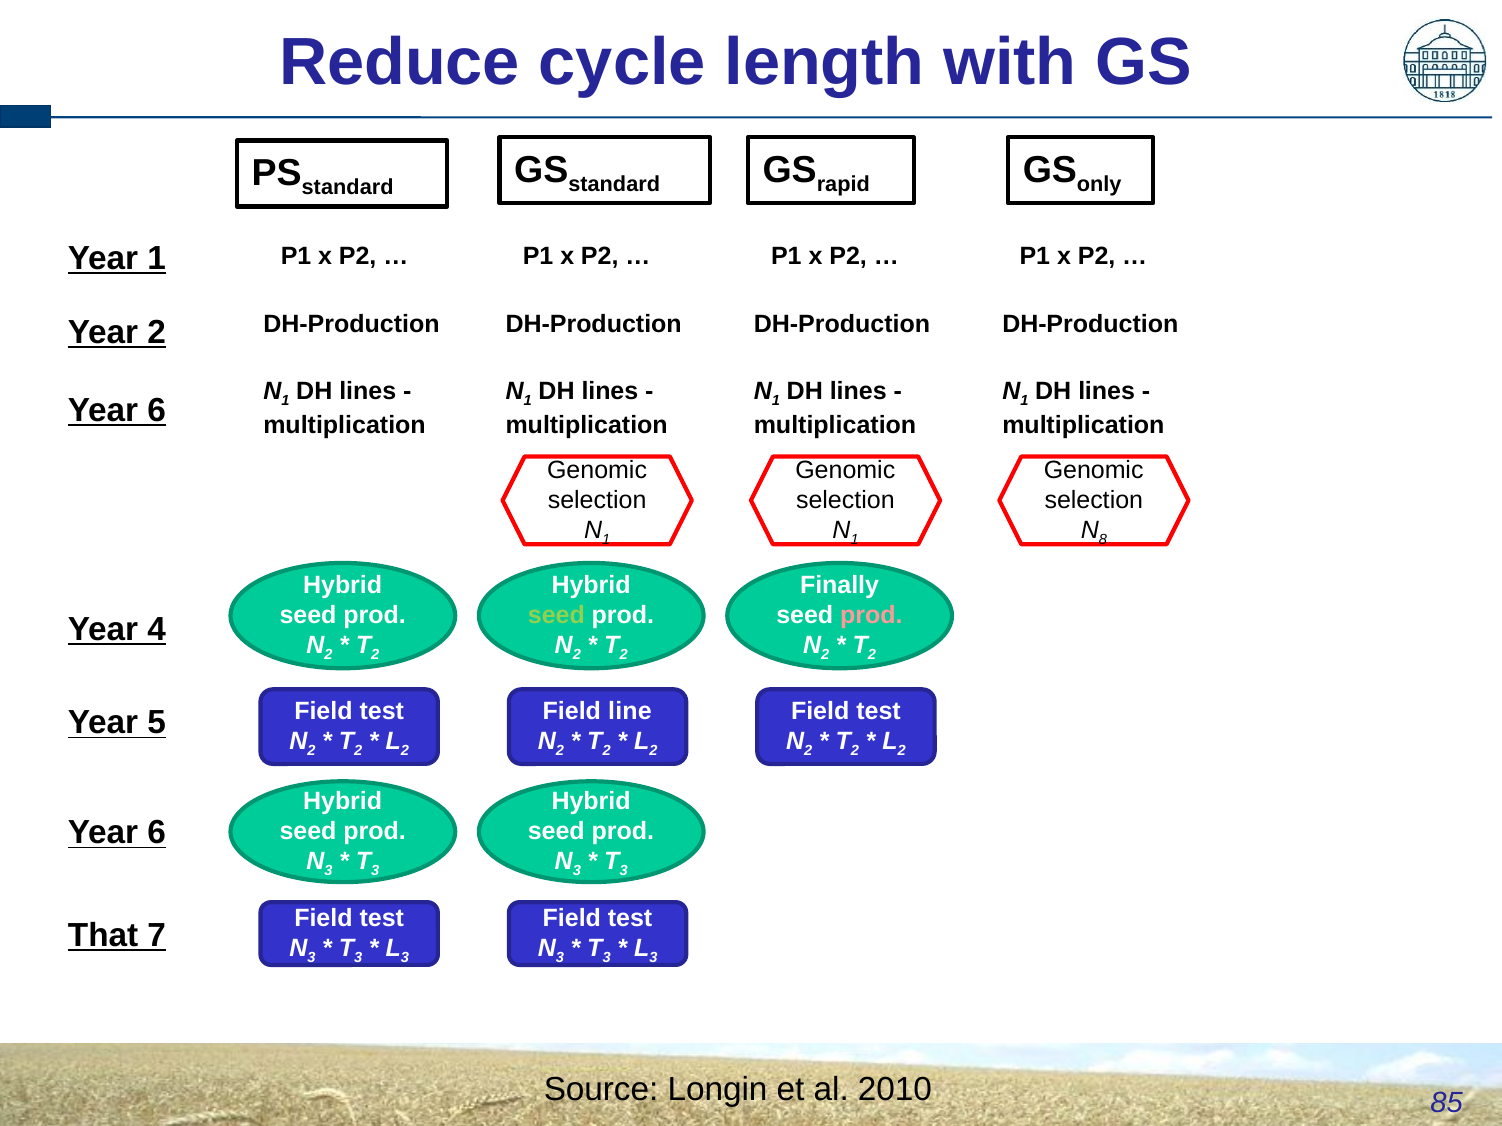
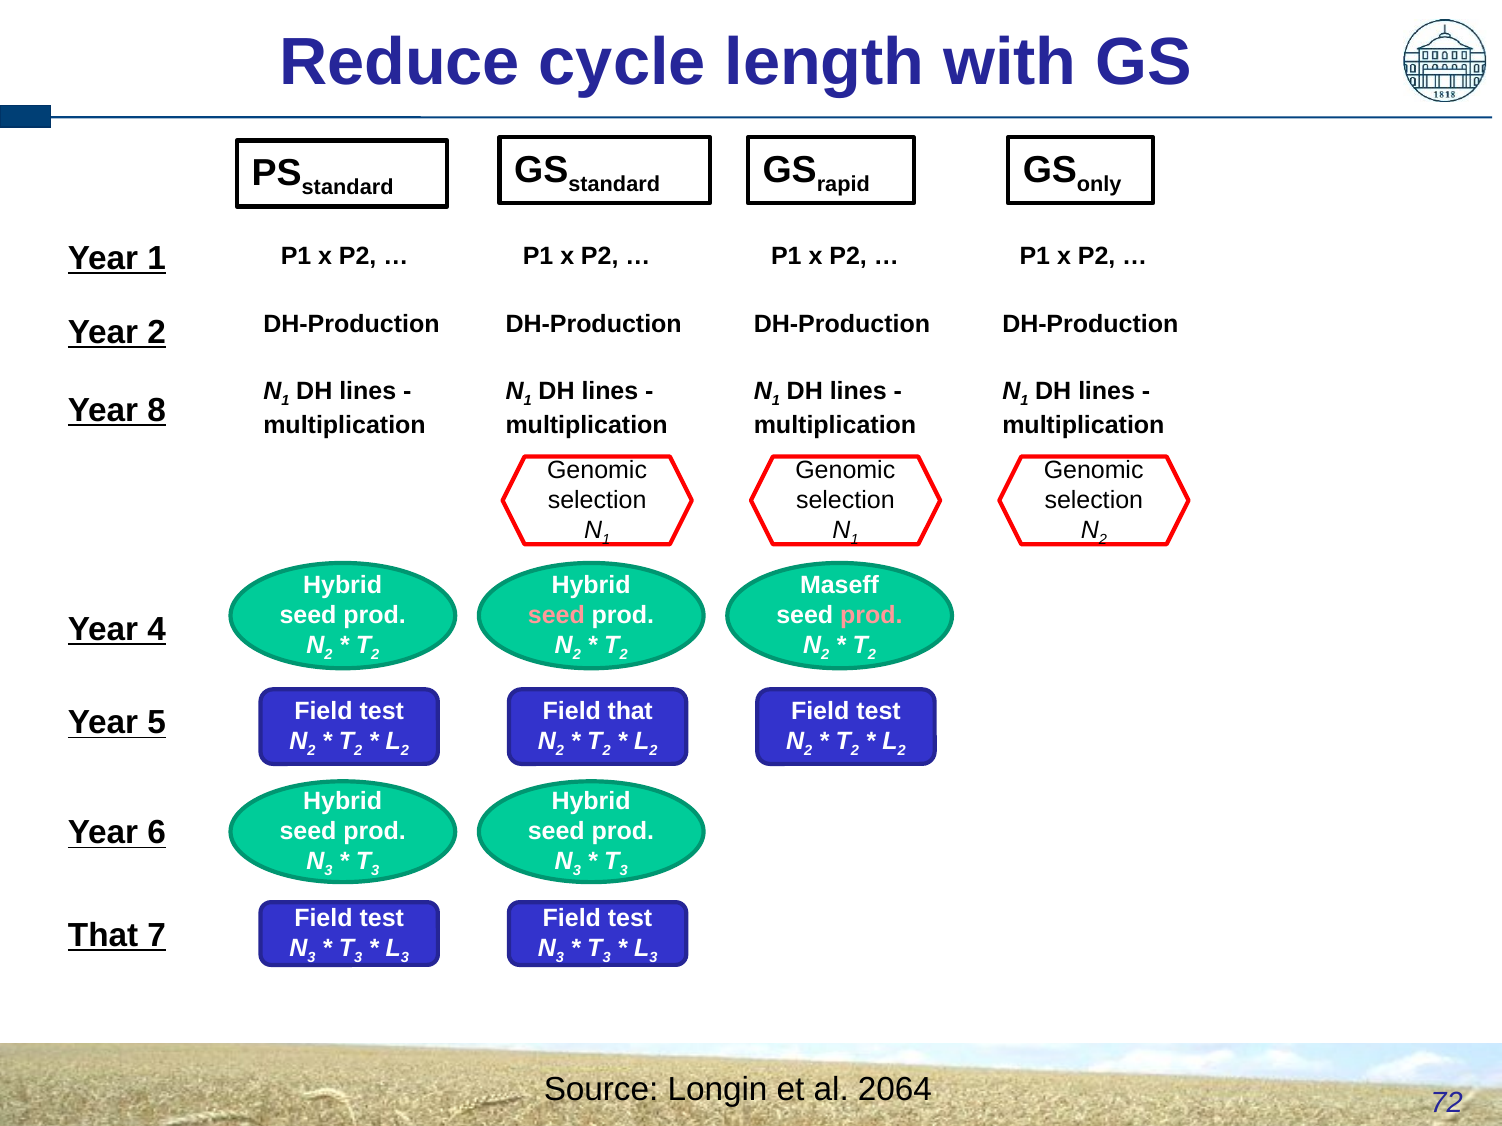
6 at (157, 411): 6 -> 8
8 at (1103, 540): 8 -> 2
Finally: Finally -> Maseff
seed at (556, 616) colour: light green -> pink
Field line: line -> that
2010: 2010 -> 2064
85: 85 -> 72
